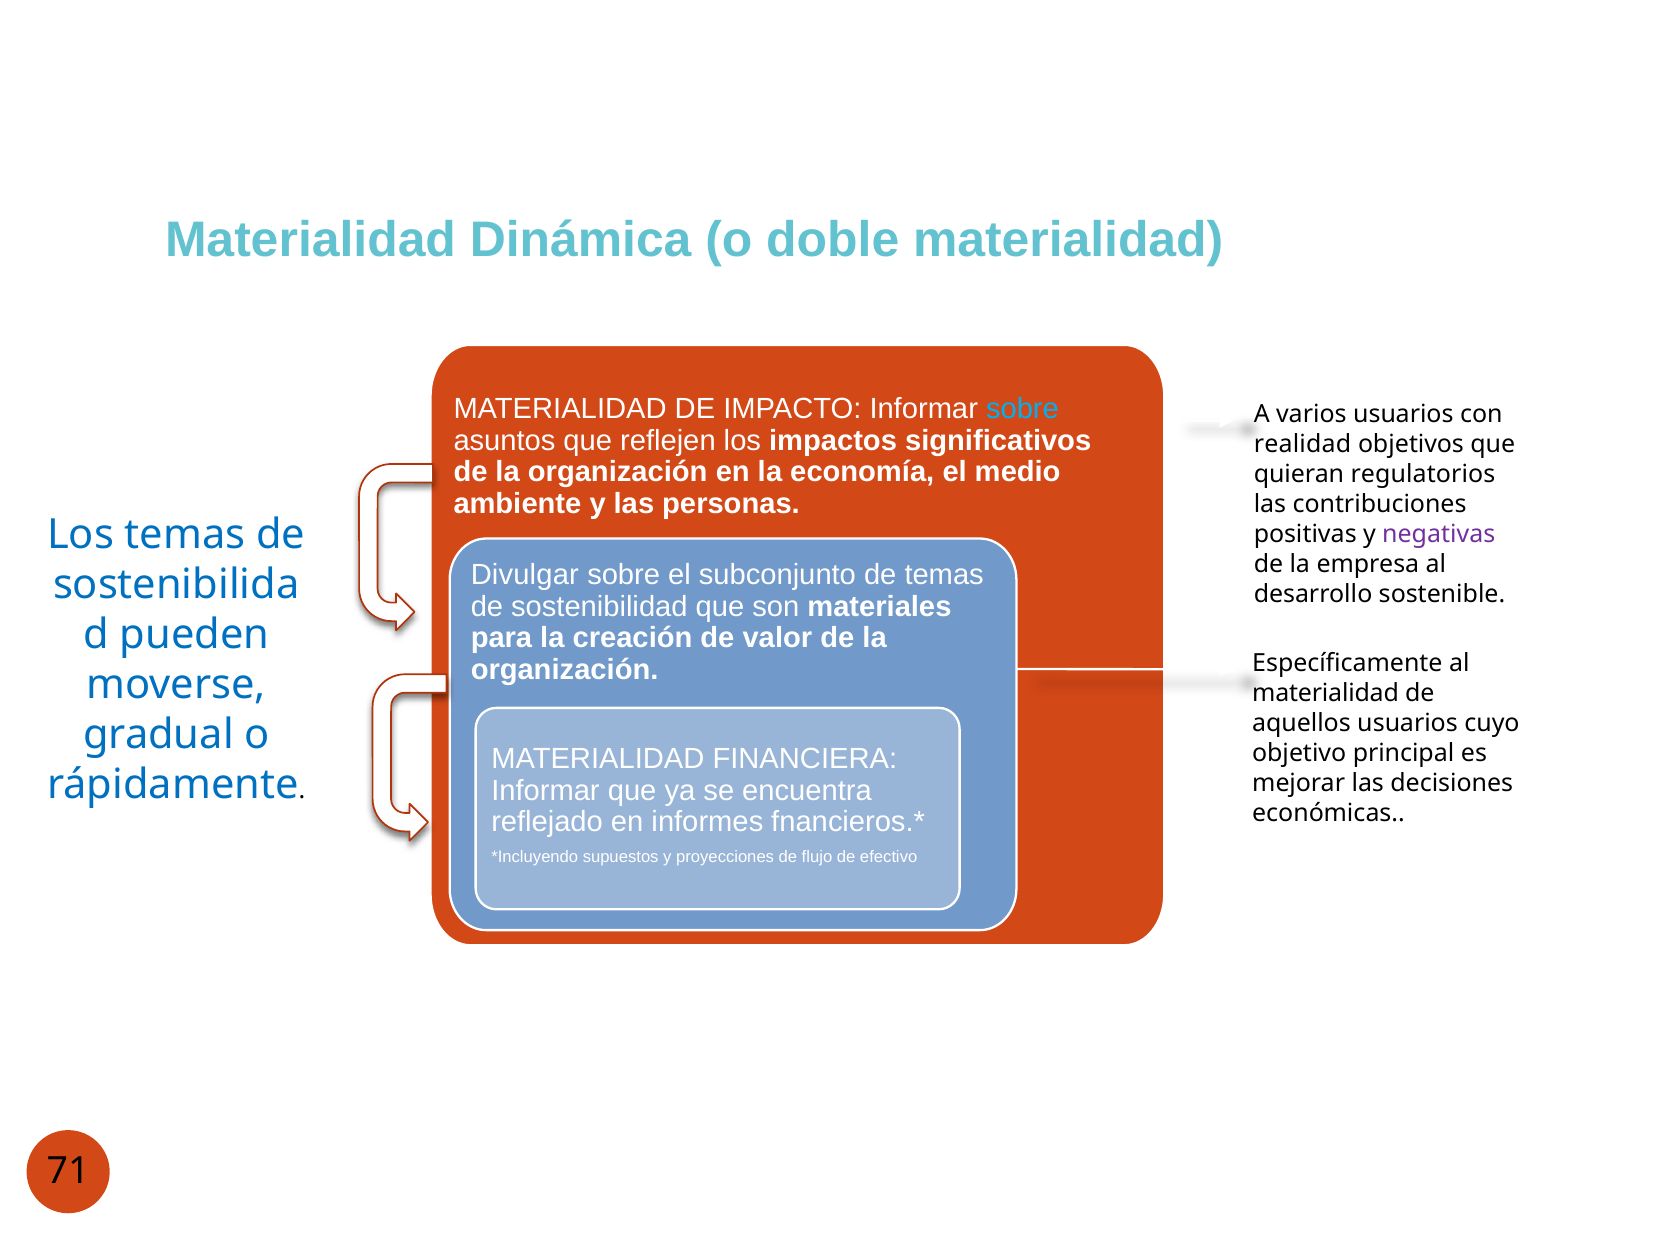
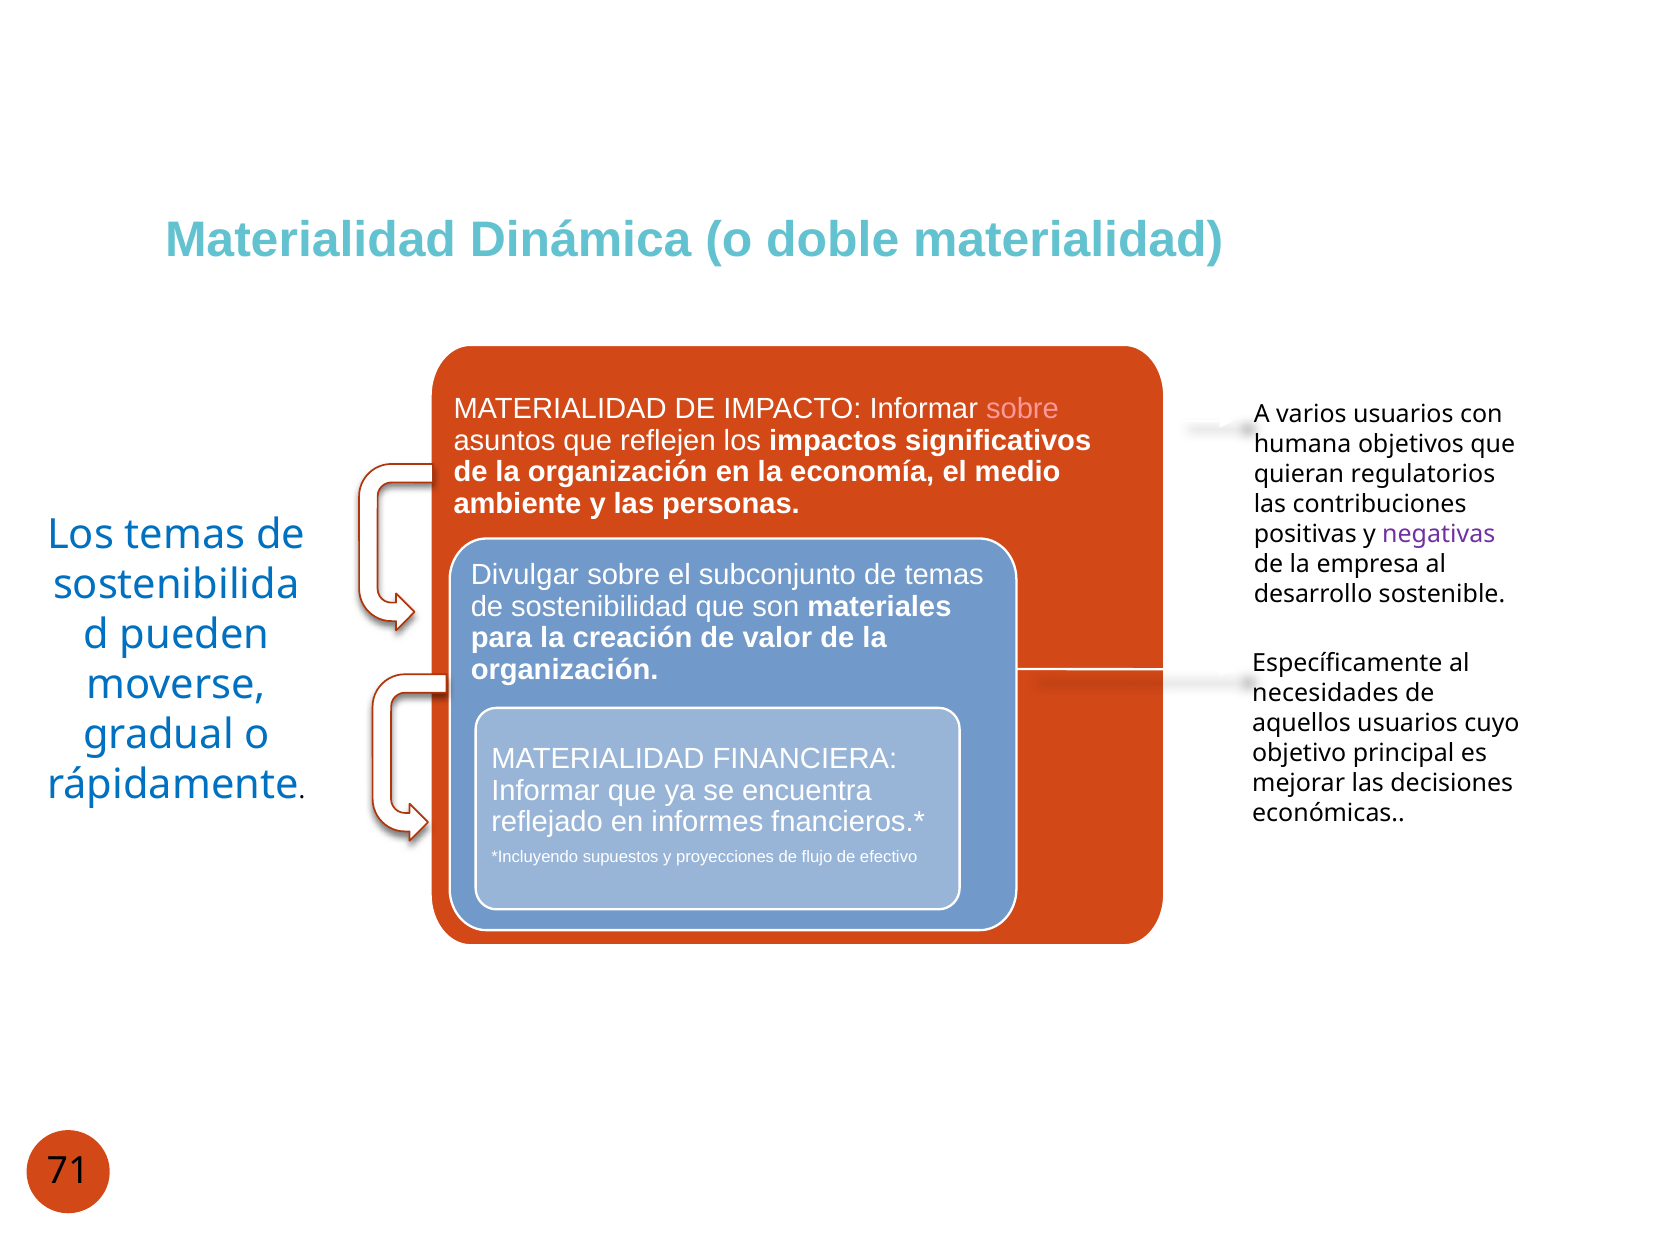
sobre at (1022, 409) colour: light blue -> pink
realidad: realidad -> humana
materialidad at (1326, 693): materialidad -> necesidades
